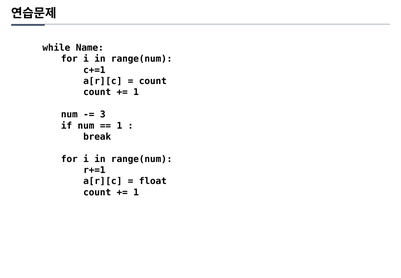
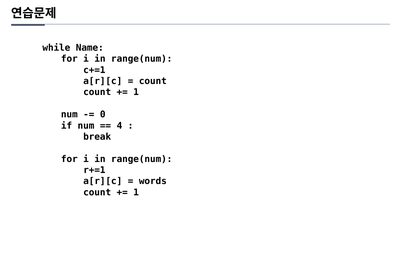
3: 3 -> 0
1 at (119, 125): 1 -> 4
float: float -> words
